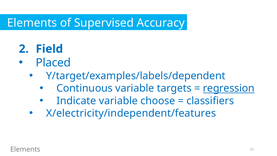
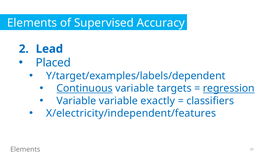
Field: Field -> Lead
Continuous underline: none -> present
Indicate at (76, 101): Indicate -> Variable
choose: choose -> exactly
